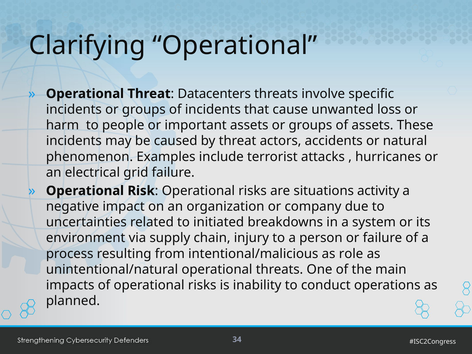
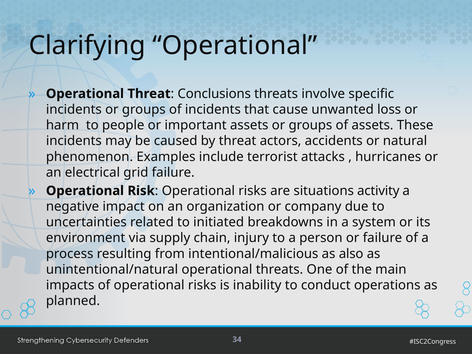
Datacenters: Datacenters -> Conclusions
role: role -> also
